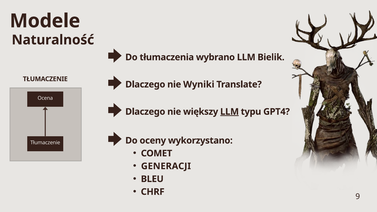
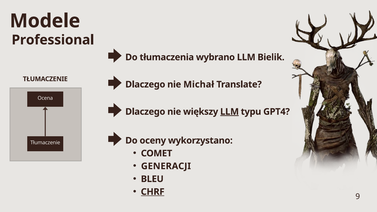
Naturalność: Naturalność -> Professional
Wyniki: Wyniki -> Michał
CHRF underline: none -> present
